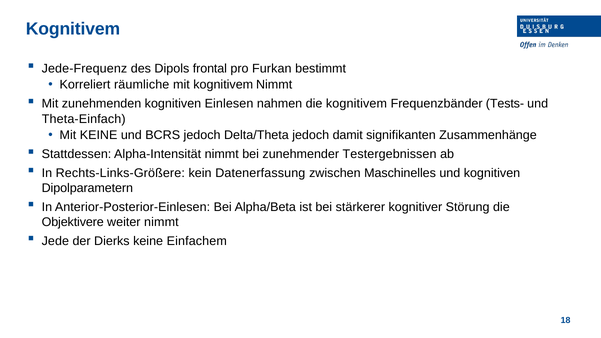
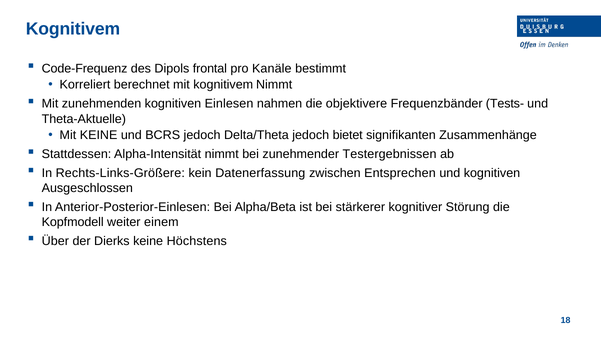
Jede-Frequenz: Jede-Frequenz -> Code-Frequenz
Furkan: Furkan -> Kanäle
räumliche: räumliche -> berechnet
die kognitivem: kognitivem -> objektivere
Theta-Einfach: Theta-Einfach -> Theta-Aktuelle
damit: damit -> bietet
Maschinelles: Maschinelles -> Entsprechen
Dipolparametern: Dipolparametern -> Ausgeschlossen
Objektivere: Objektivere -> Kopfmodell
weiter nimmt: nimmt -> einem
Jede: Jede -> Über
Einfachem: Einfachem -> Höchstens
